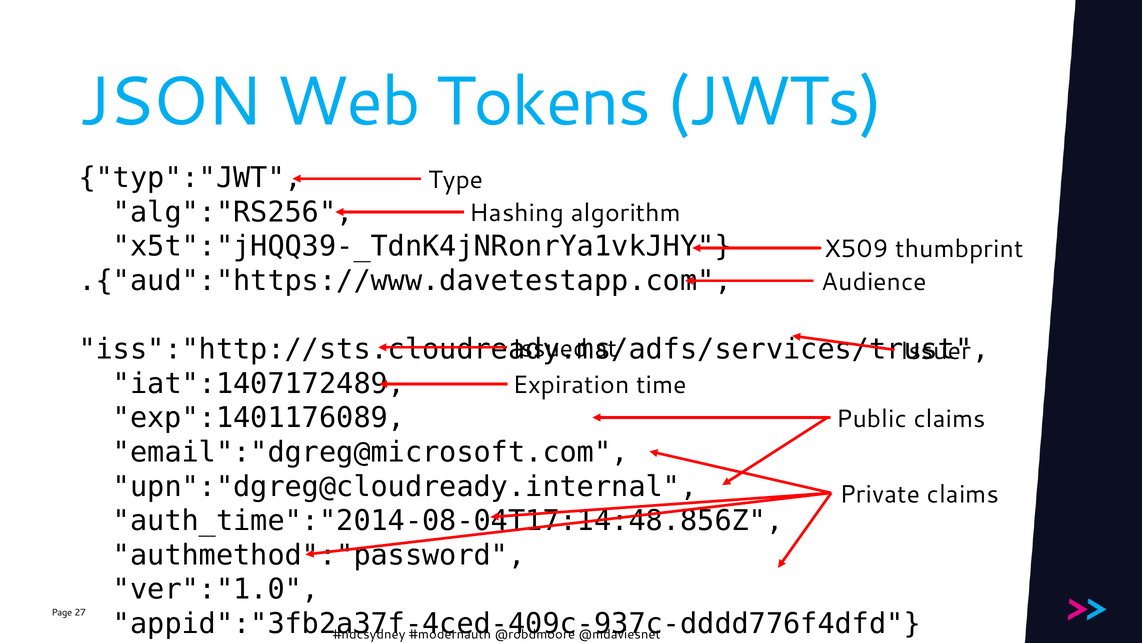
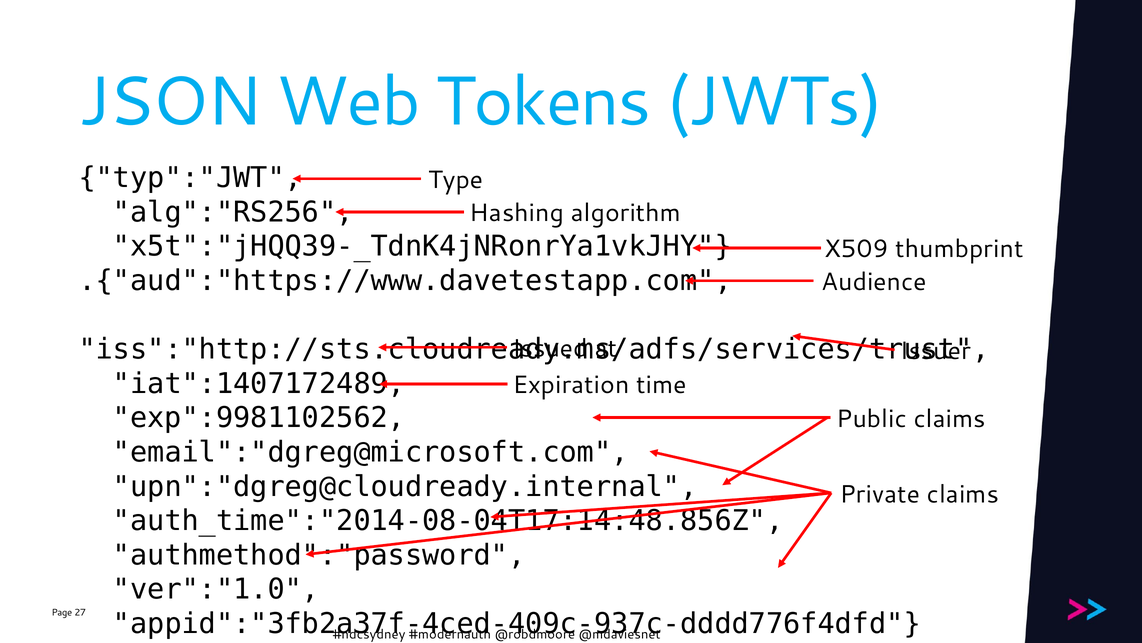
exp":1401176089: exp":1401176089 -> exp":9981102562
